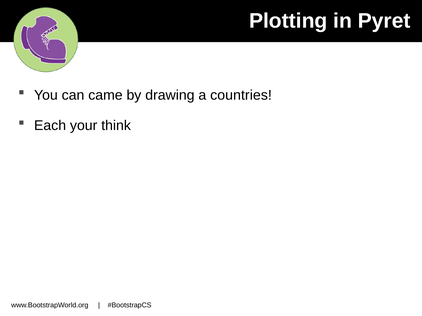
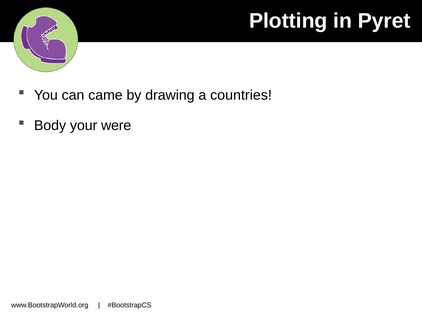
Each: Each -> Body
think: think -> were
